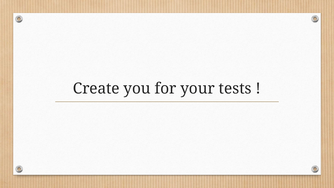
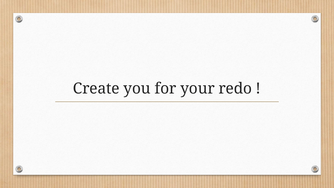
tests: tests -> redo
